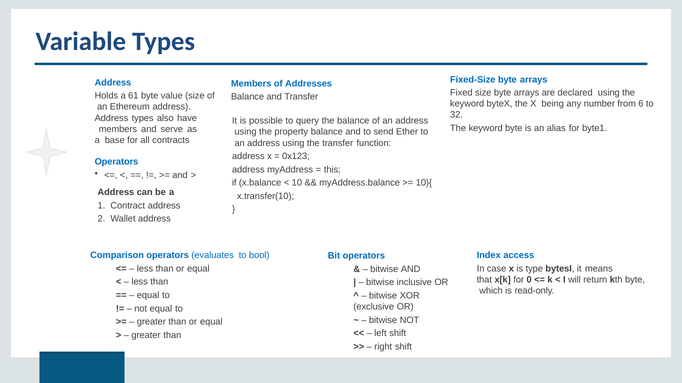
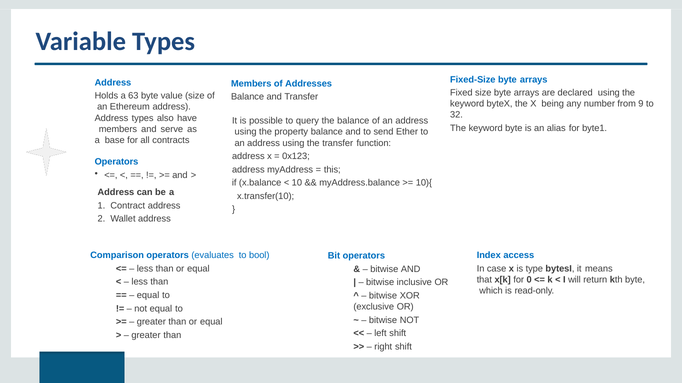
61: 61 -> 63
6: 6 -> 9
